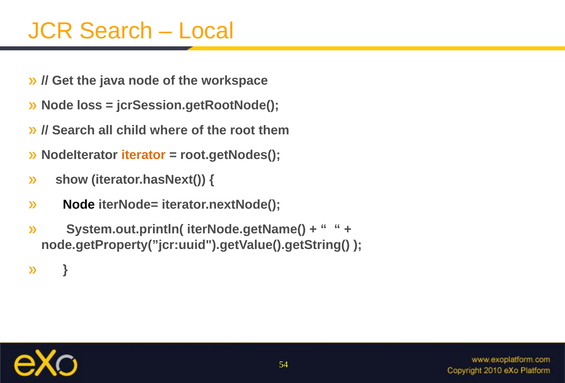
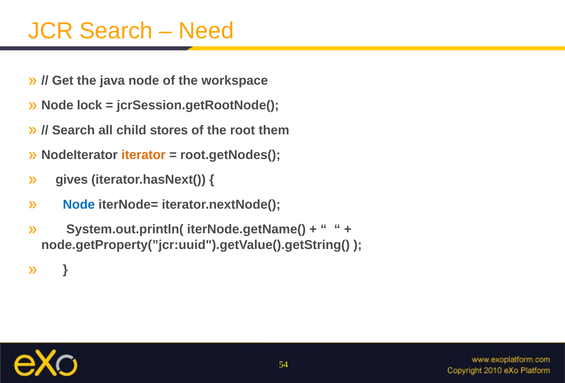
Local: Local -> Need
loss: loss -> lock
where: where -> stores
show: show -> gives
Node at (79, 204) colour: black -> blue
